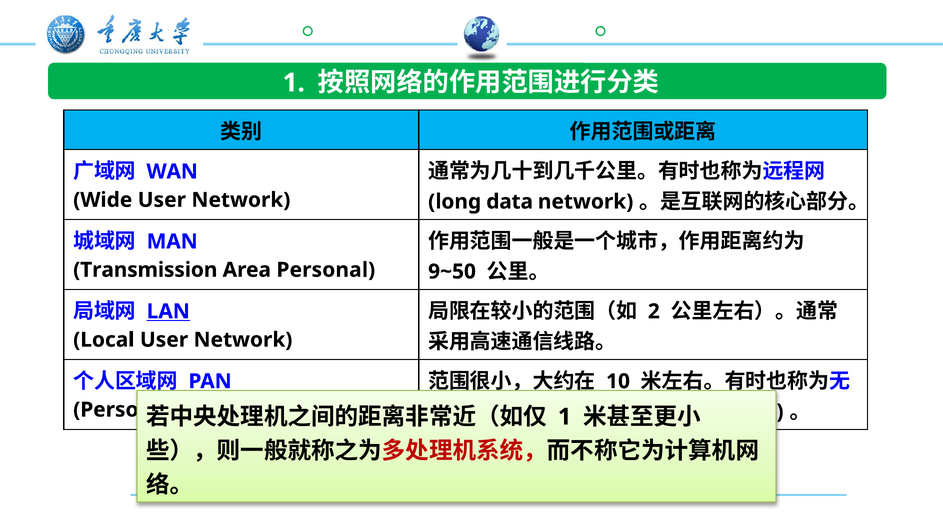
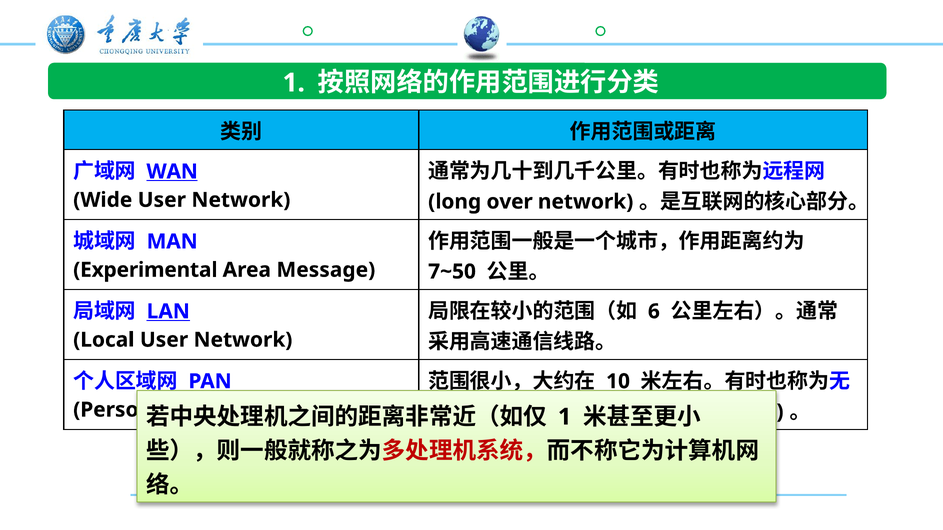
WAN underline: none -> present
data: data -> over
Transmission: Transmission -> Experimental
Area Personal: Personal -> Message
9~50: 9~50 -> 7~50
2: 2 -> 6
